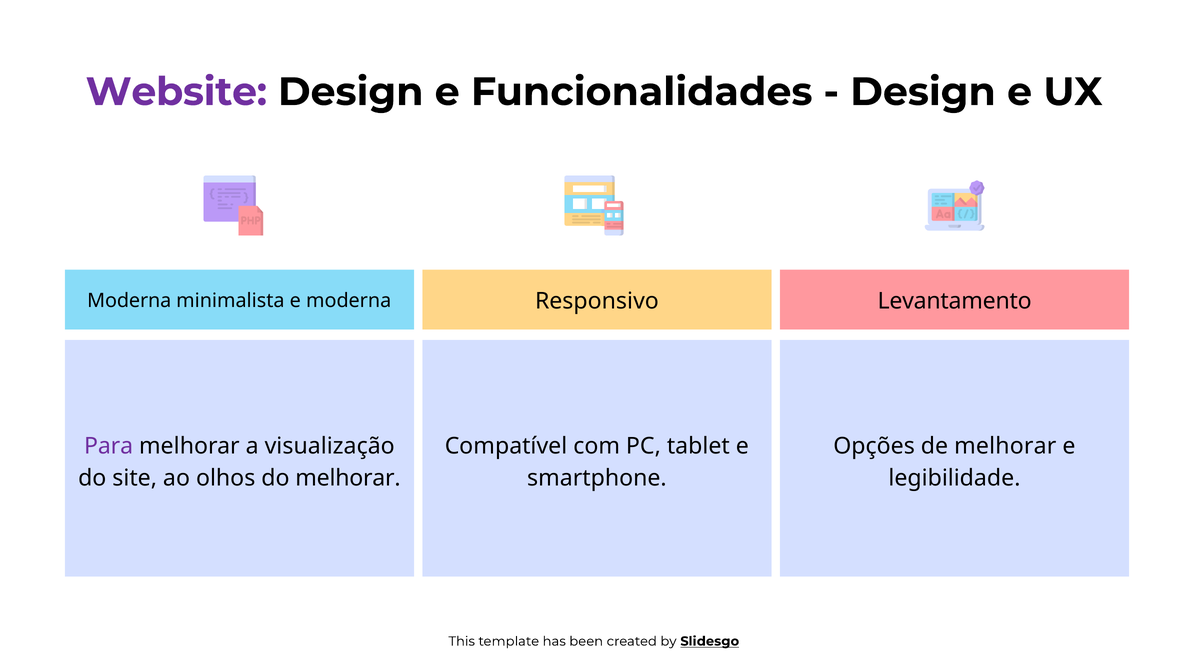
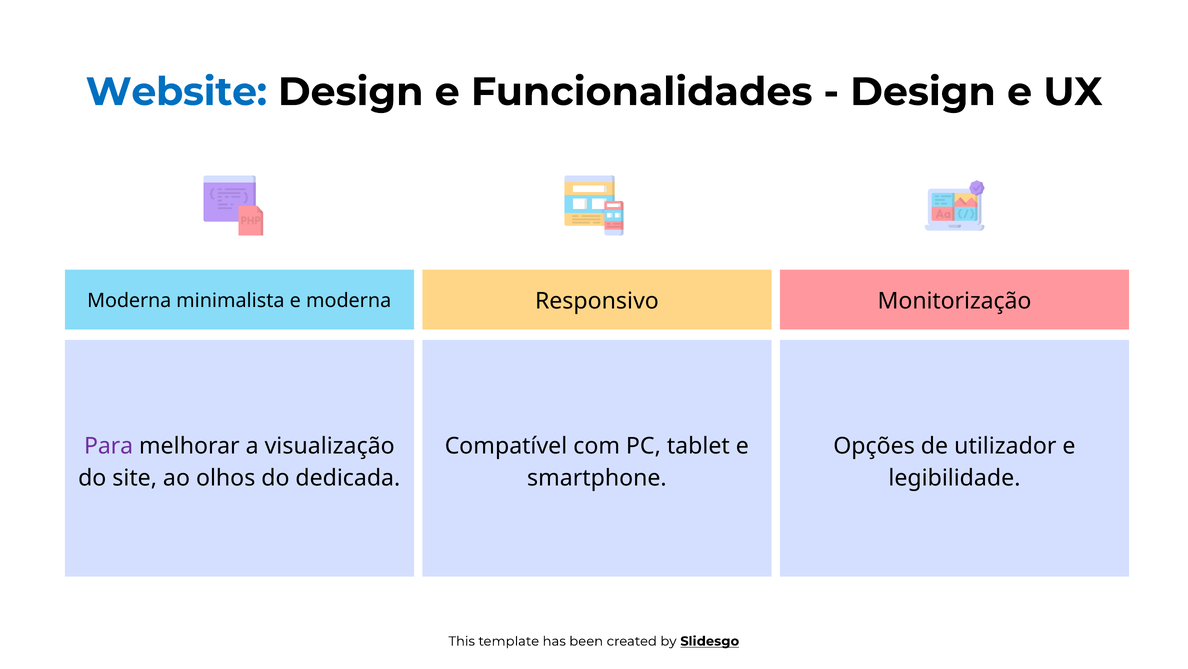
Website colour: purple -> blue
Levantamento: Levantamento -> Monitorização
de melhorar: melhorar -> utilizador
do melhorar: melhorar -> dedicada
